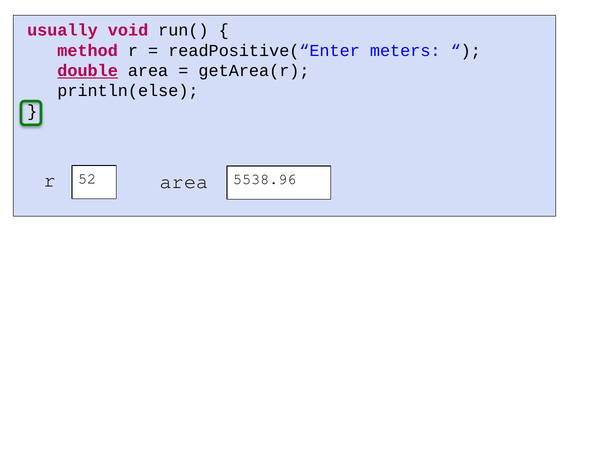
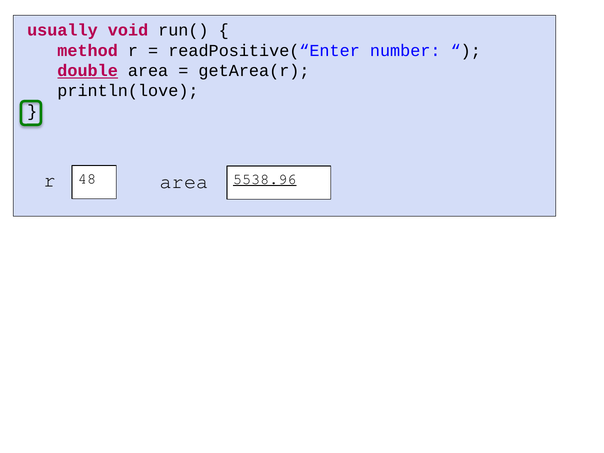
meters: meters -> number
println(else: println(else -> println(love
52: 52 -> 48
5538.96 underline: none -> present
